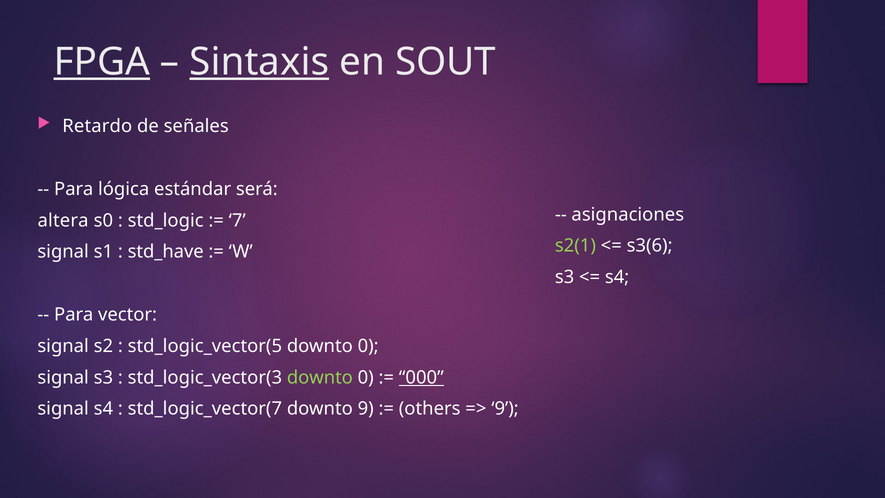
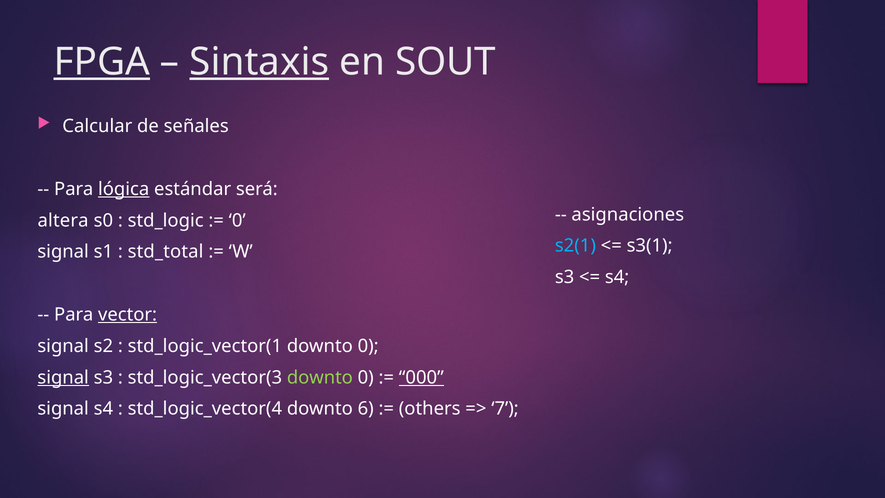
Retardo: Retardo -> Calcular
lógica underline: none -> present
7 at (237, 220): 7 -> 0
s2(1 colour: light green -> light blue
s3(6: s3(6 -> s3(1
std_have: std_have -> std_total
vector underline: none -> present
std_logic_vector(5: std_logic_vector(5 -> std_logic_vector(1
signal at (63, 377) underline: none -> present
std_logic_vector(7: std_logic_vector(7 -> std_logic_vector(4
downto 9: 9 -> 6
9 at (505, 409): 9 -> 7
